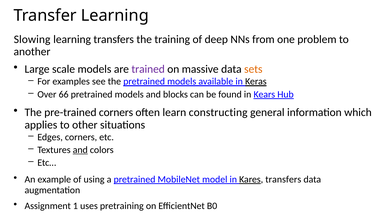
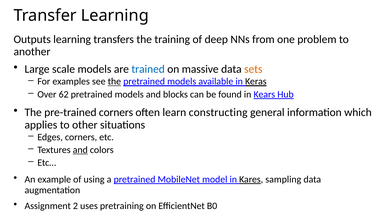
Slowing: Slowing -> Outputs
trained colour: purple -> blue
the at (114, 81) underline: none -> present
66: 66 -> 62
Kares transfers: transfers -> sampling
1: 1 -> 2
